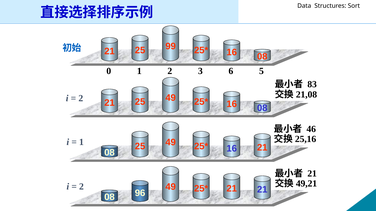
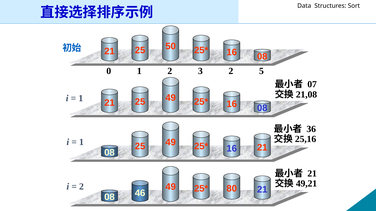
99: 99 -> 50
3 6: 6 -> 2
83: 83 -> 07
2 at (81, 99): 2 -> 1
46: 46 -> 36
96: 96 -> 46
21 at (232, 189): 21 -> 80
